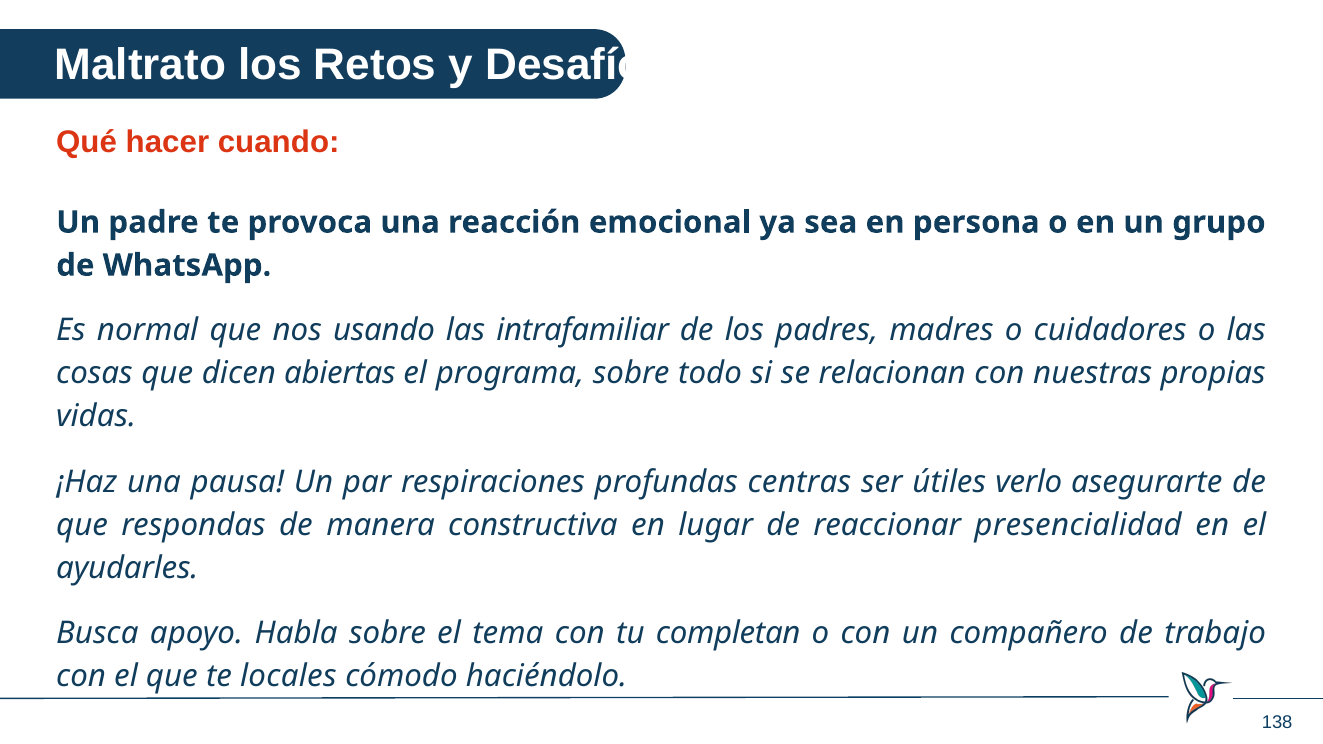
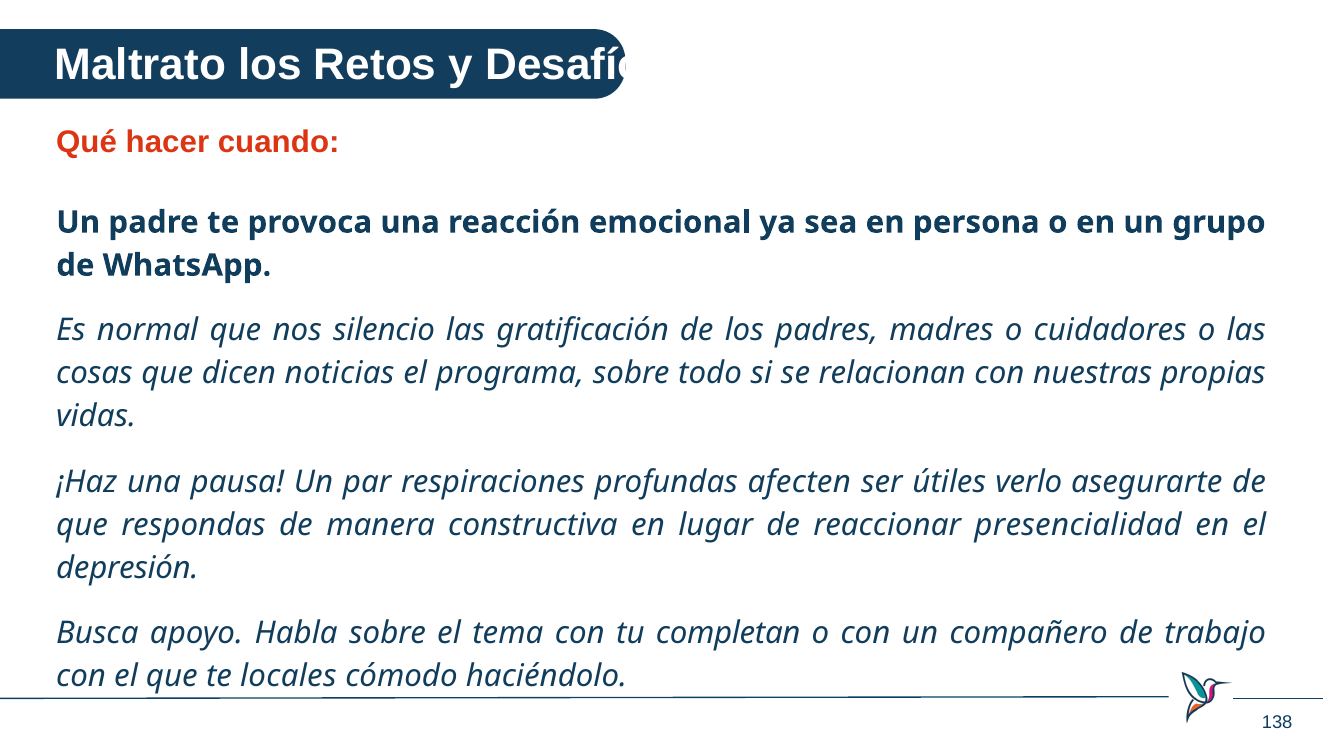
usando: usando -> silencio
intrafamiliar: intrafamiliar -> gratificación
abiertas: abiertas -> noticias
centras: centras -> afecten
ayudarles: ayudarles -> depresión
